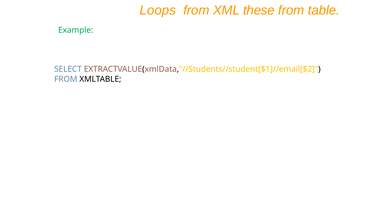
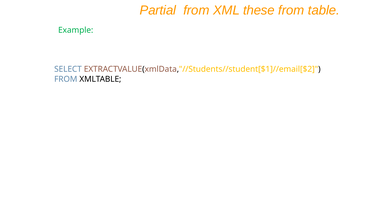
Loops: Loops -> Partial
